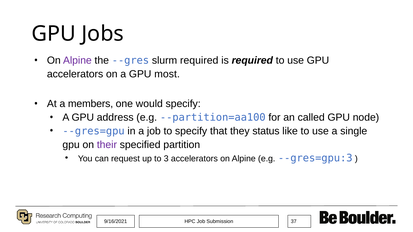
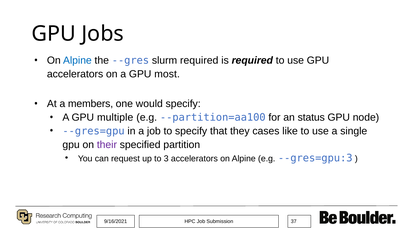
Alpine at (77, 61) colour: purple -> blue
address: address -> multiple
called: called -> status
status: status -> cases
